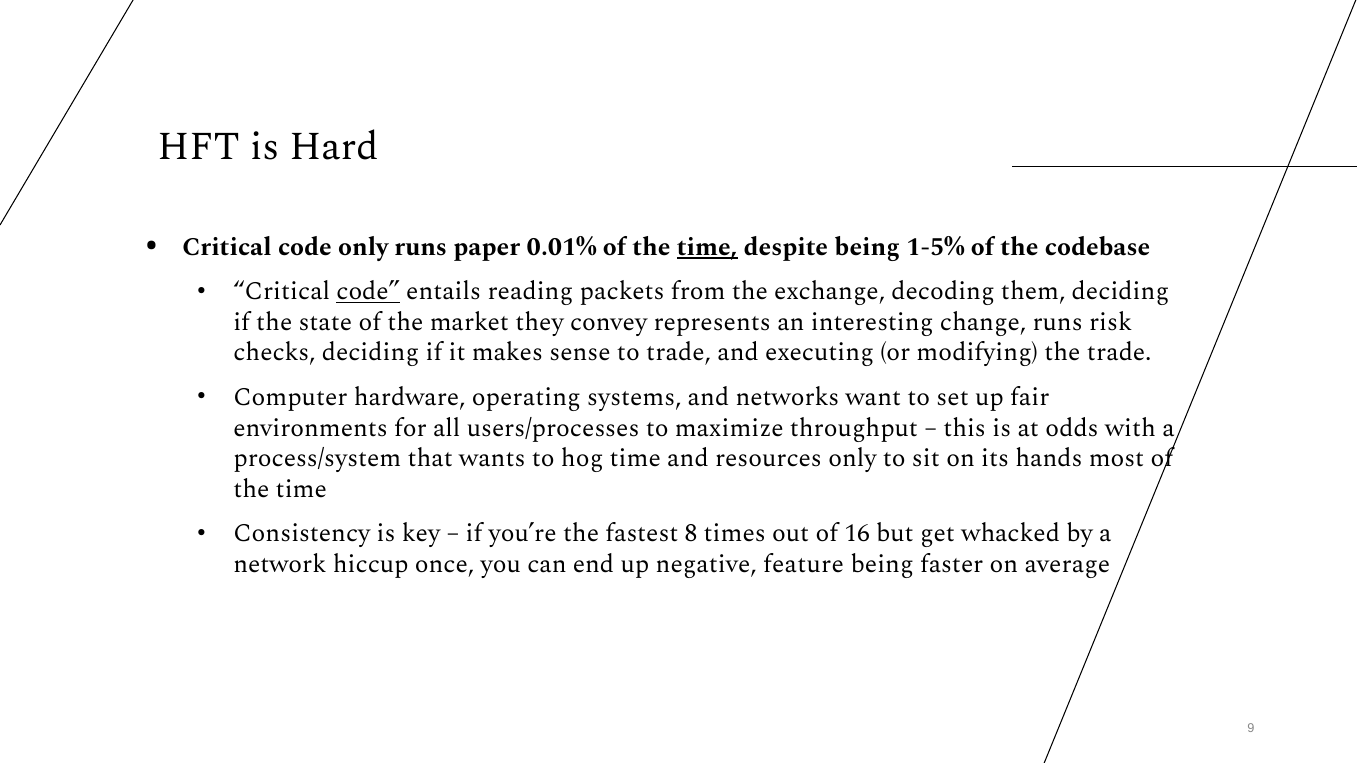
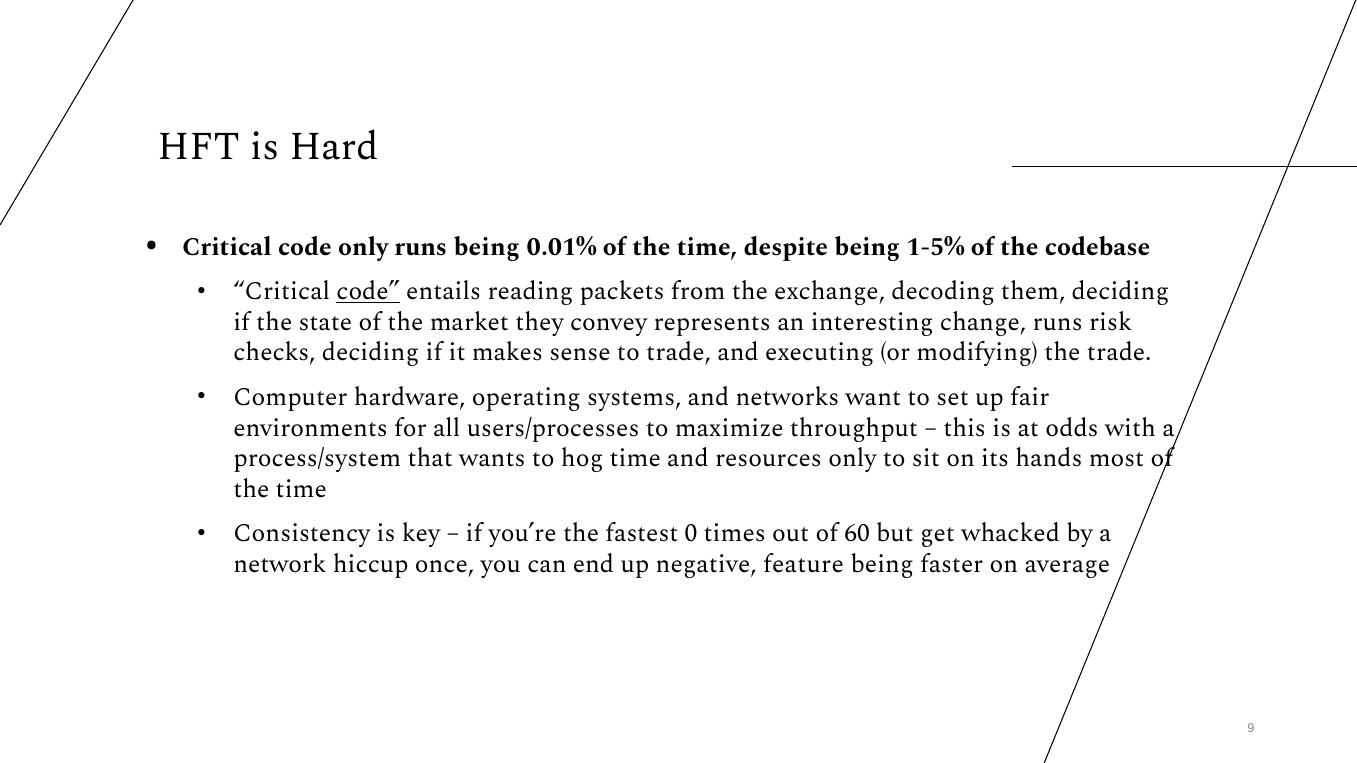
runs paper: paper -> being
time at (707, 247) underline: present -> none
8: 8 -> 0
16: 16 -> 60
